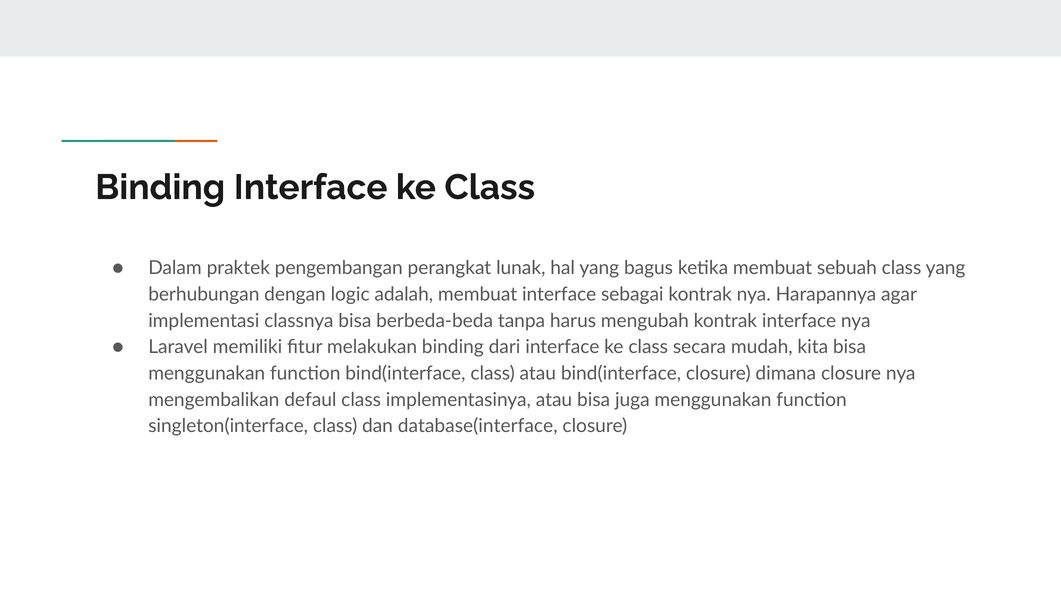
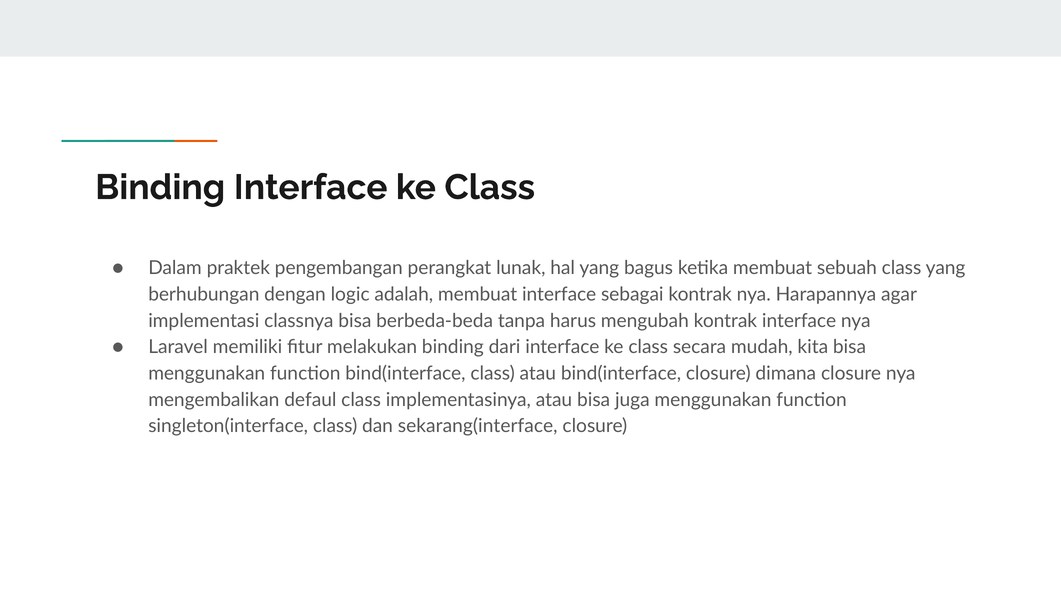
database(interface: database(interface -> sekarang(interface
